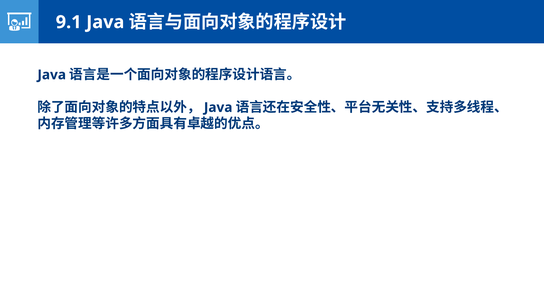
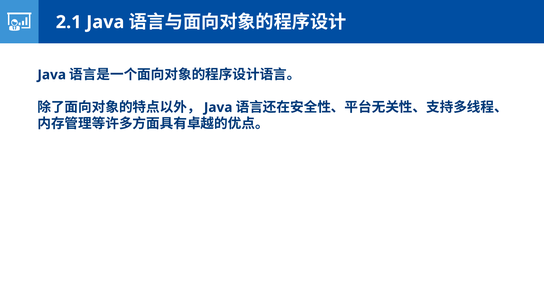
9.1: 9.1 -> 2.1
